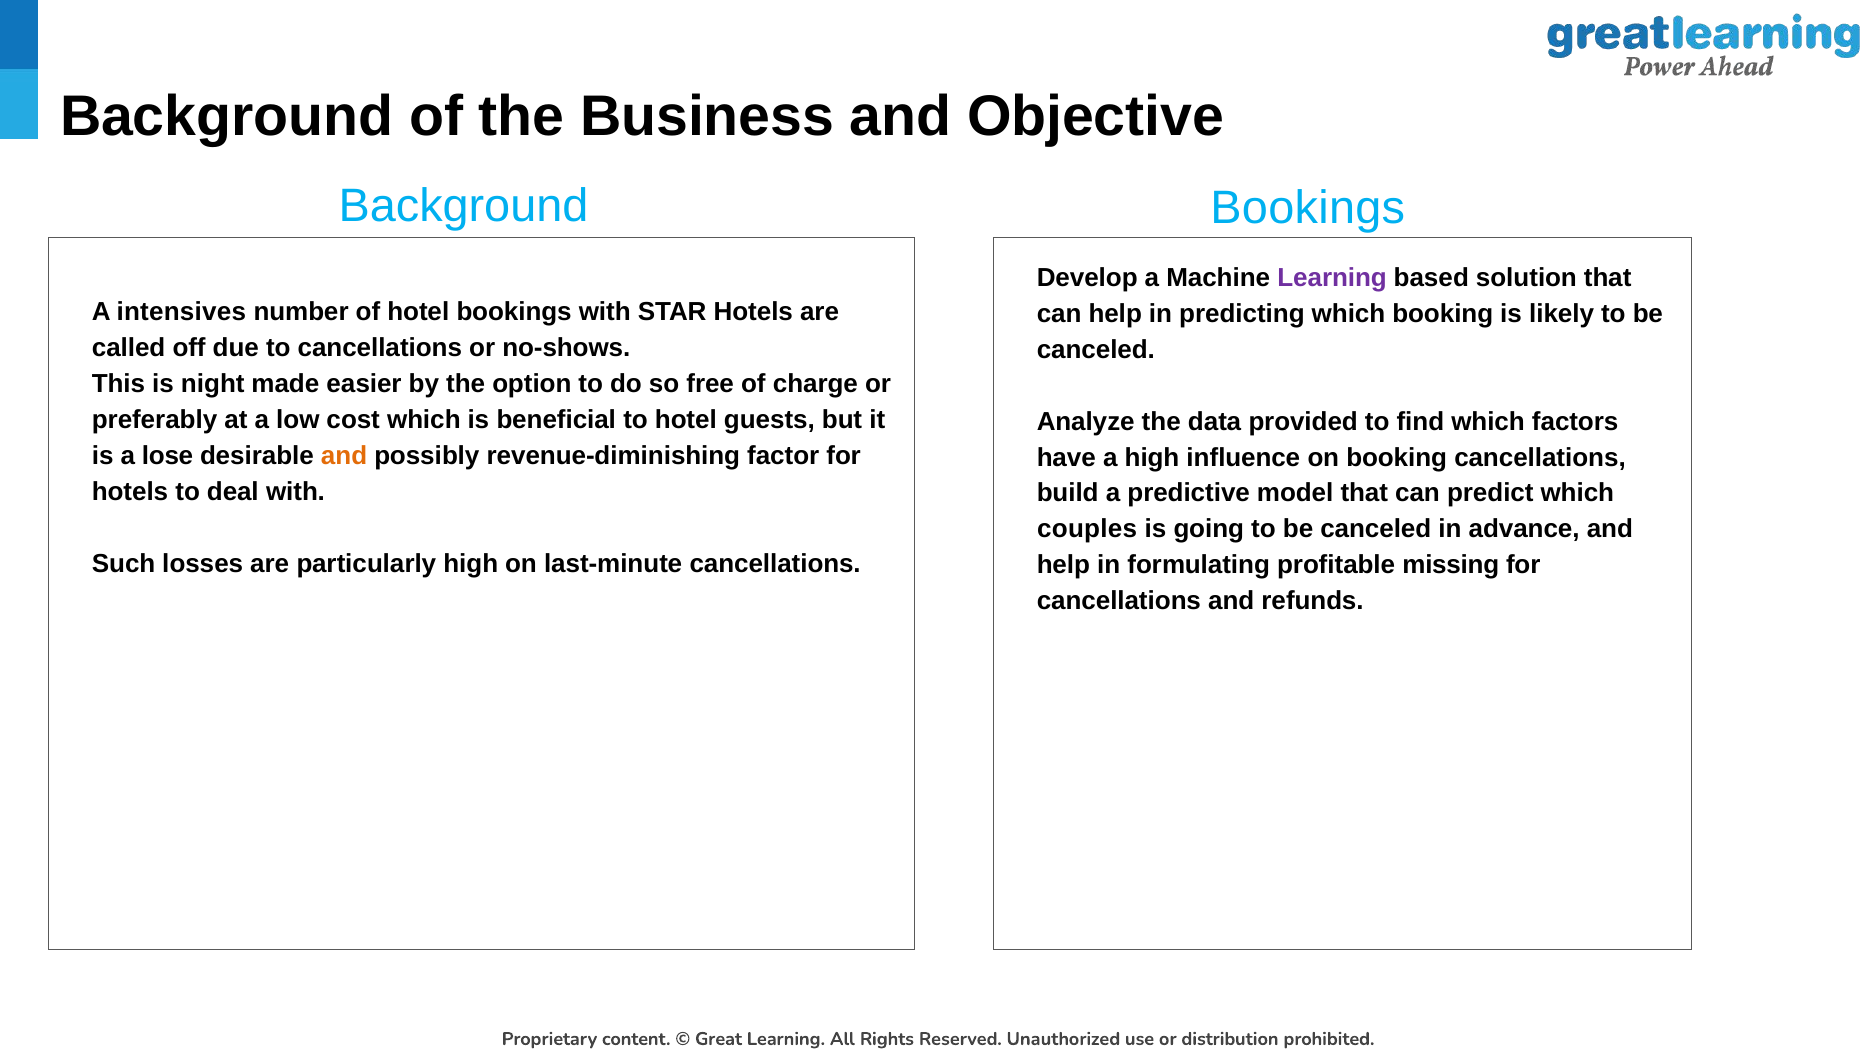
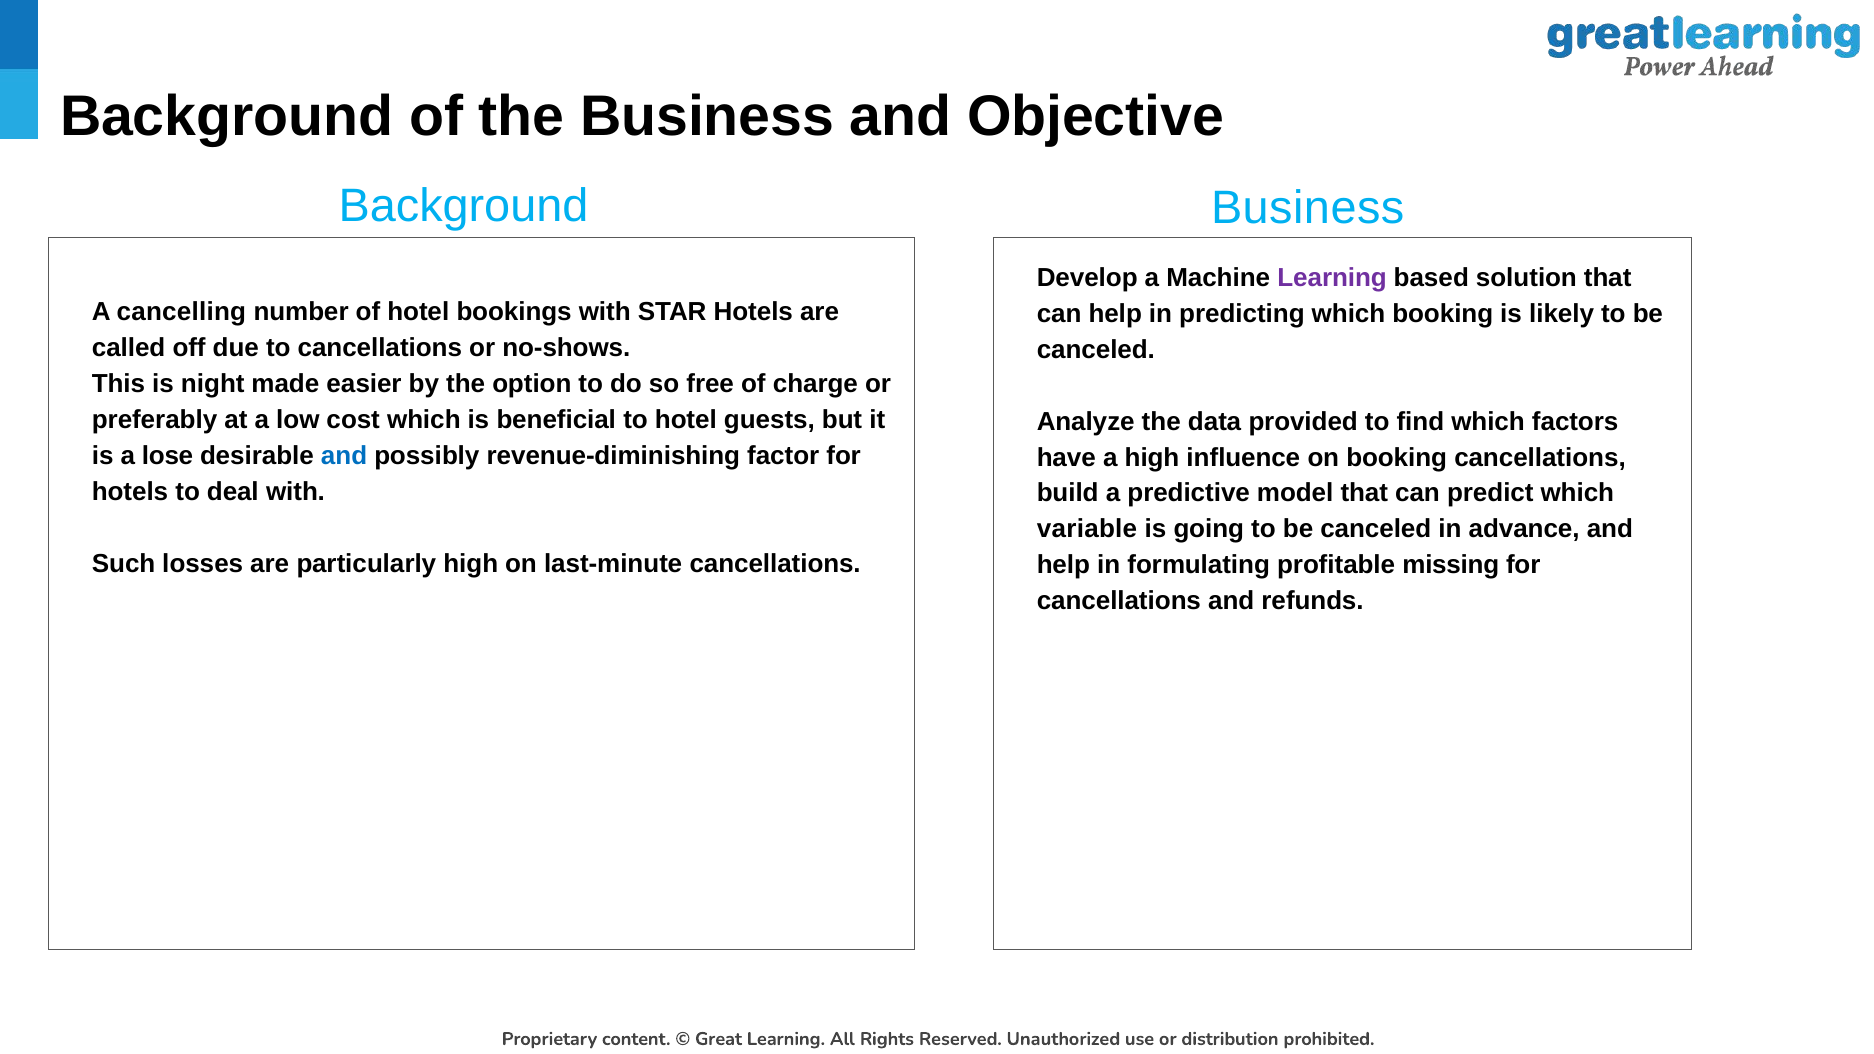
Background Bookings: Bookings -> Business
intensives: intensives -> cancelling
and at (344, 456) colour: orange -> blue
couples: couples -> variable
